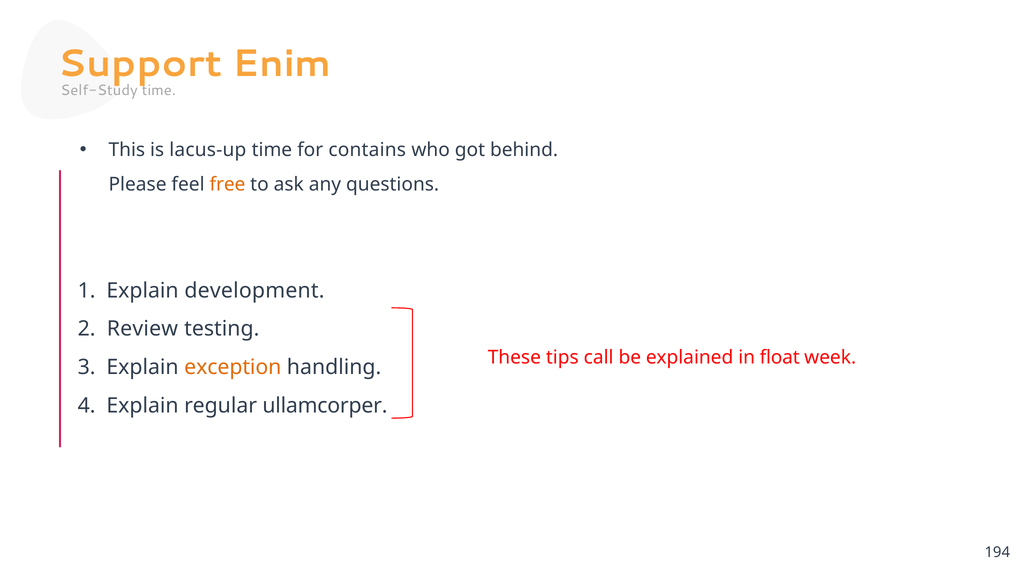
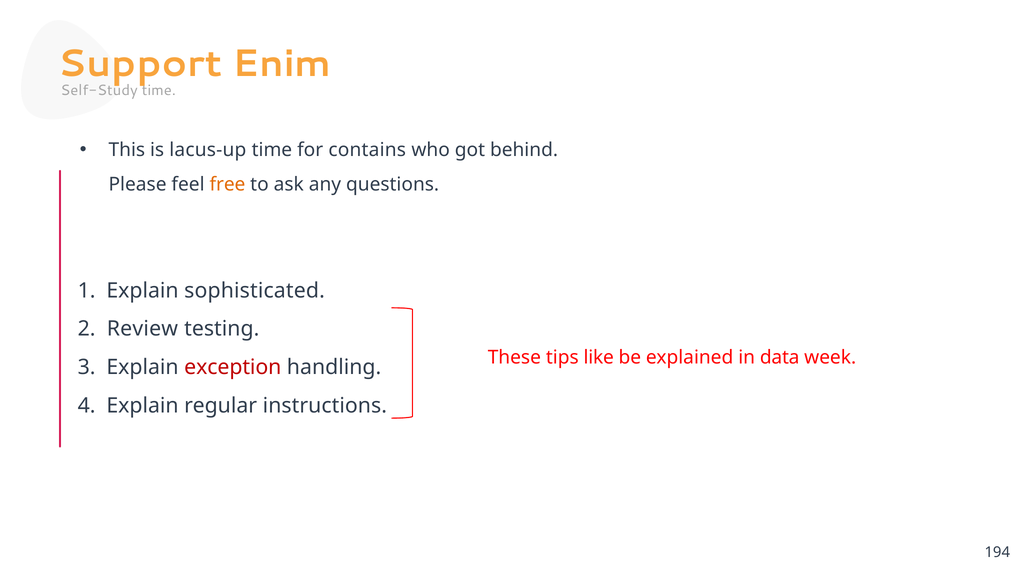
development: development -> sophisticated
call: call -> like
float: float -> data
exception colour: orange -> red
ullamcorper: ullamcorper -> instructions
